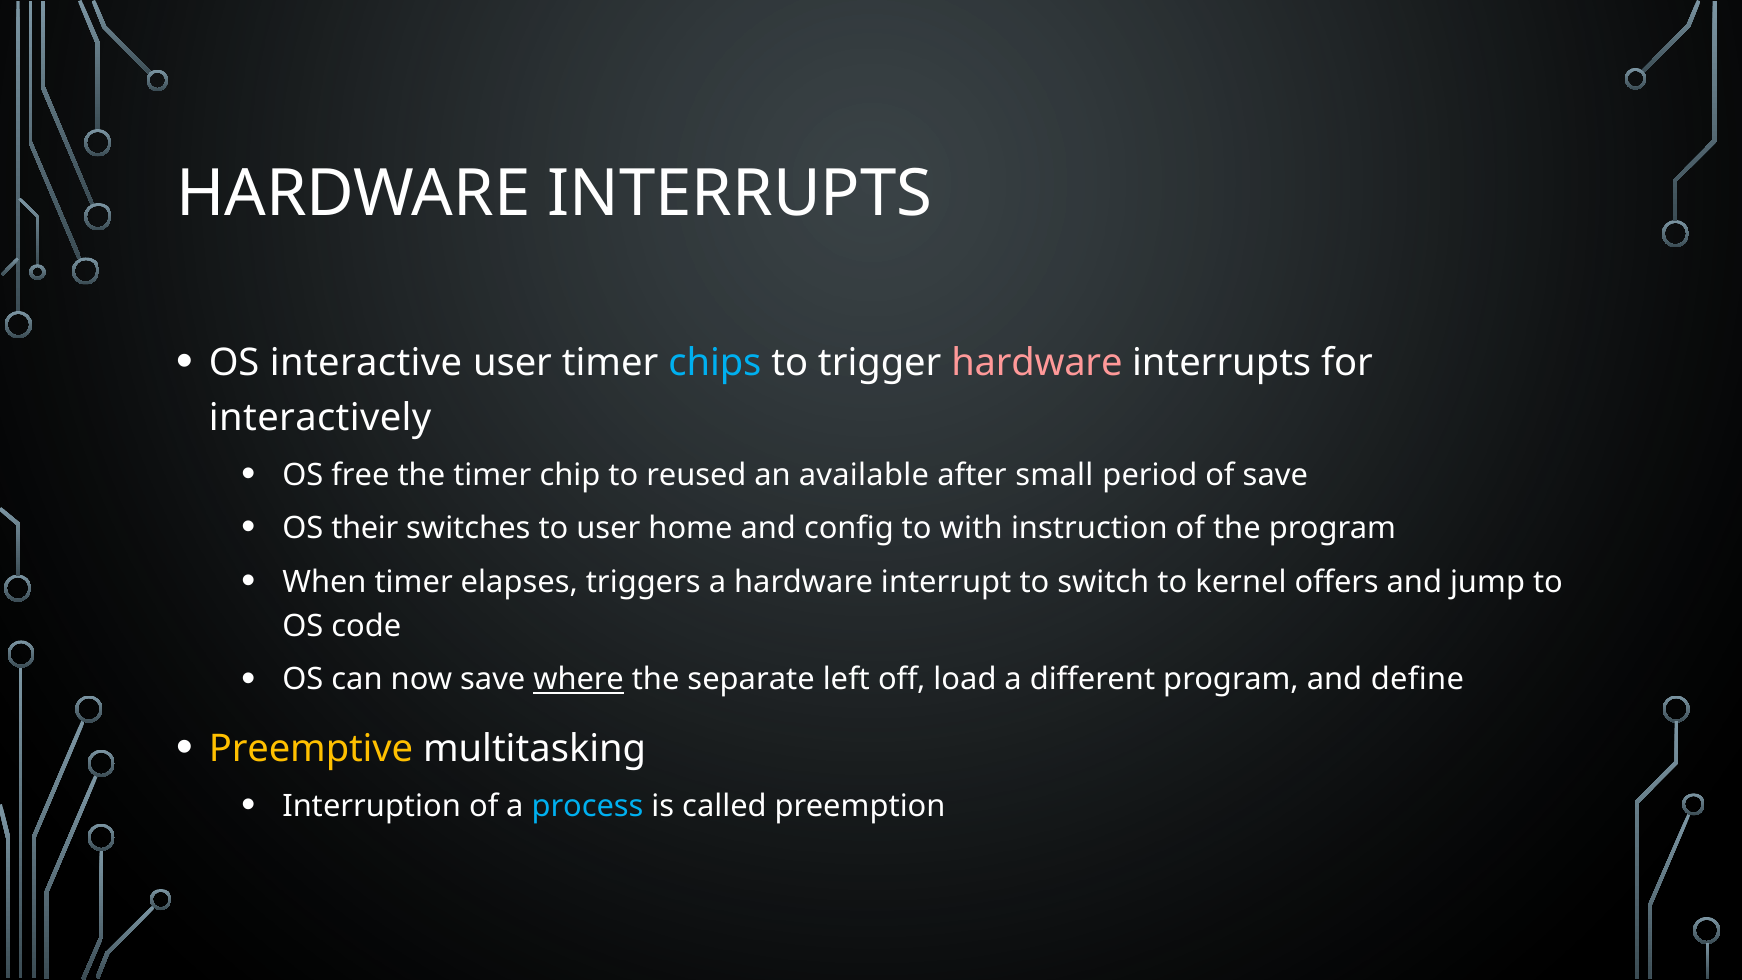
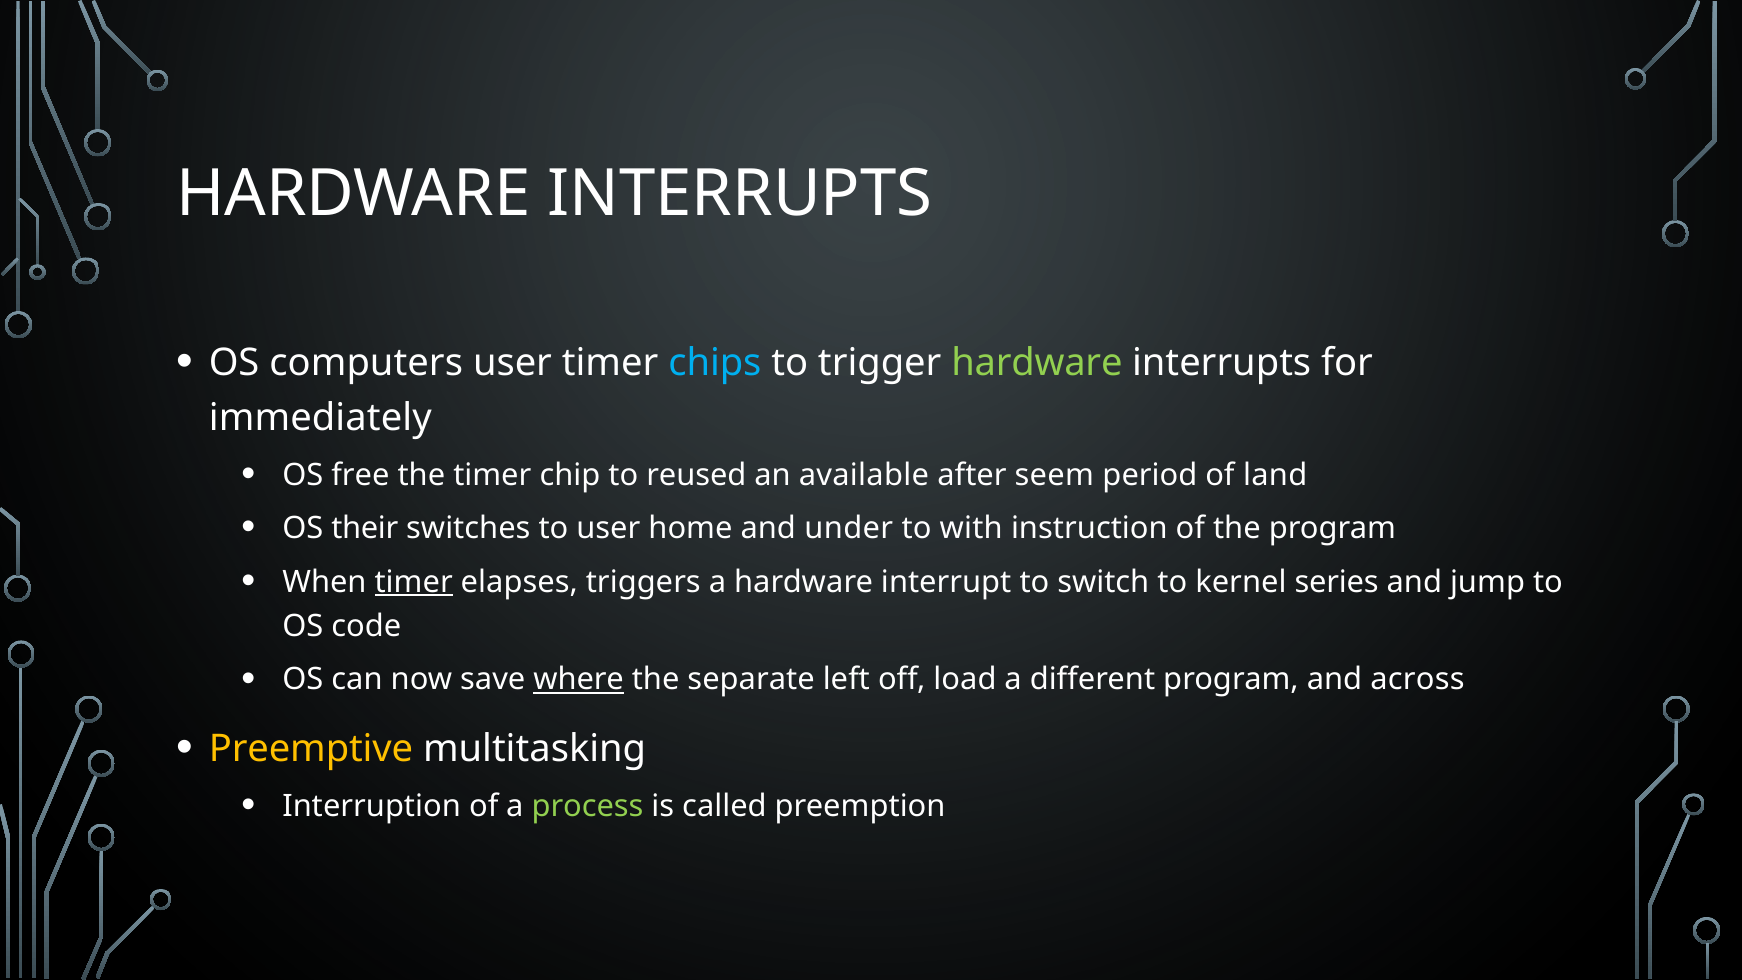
interactive: interactive -> computers
hardware at (1037, 363) colour: pink -> light green
interactively: interactively -> immediately
small: small -> seem
of save: save -> land
config: config -> under
timer at (414, 582) underline: none -> present
offers: offers -> series
define: define -> across
process colour: light blue -> light green
